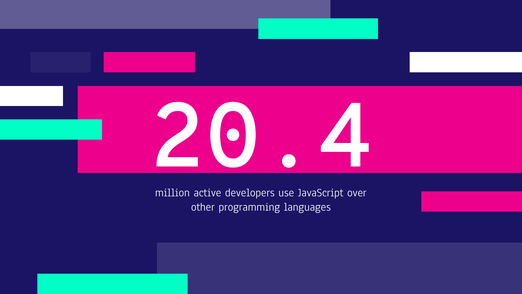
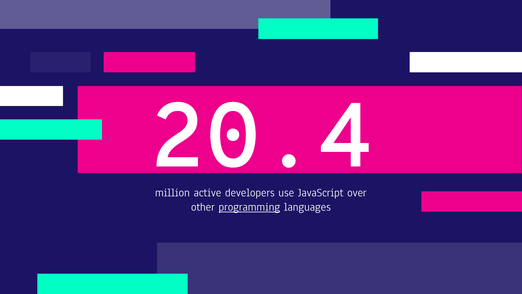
programming underline: none -> present
